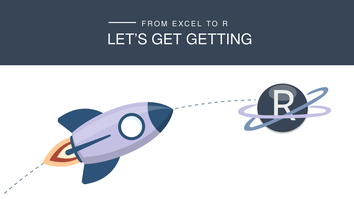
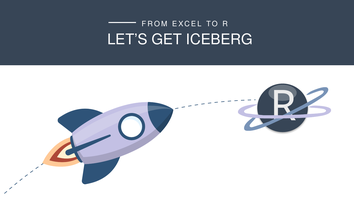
GETTING: GETTING -> ICEBERG
